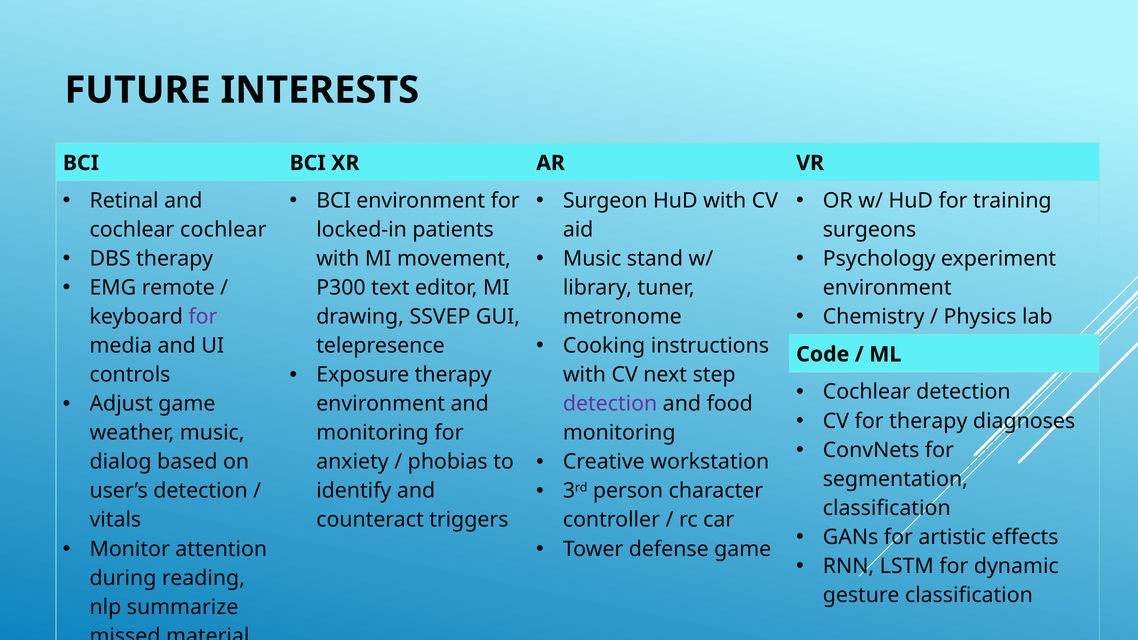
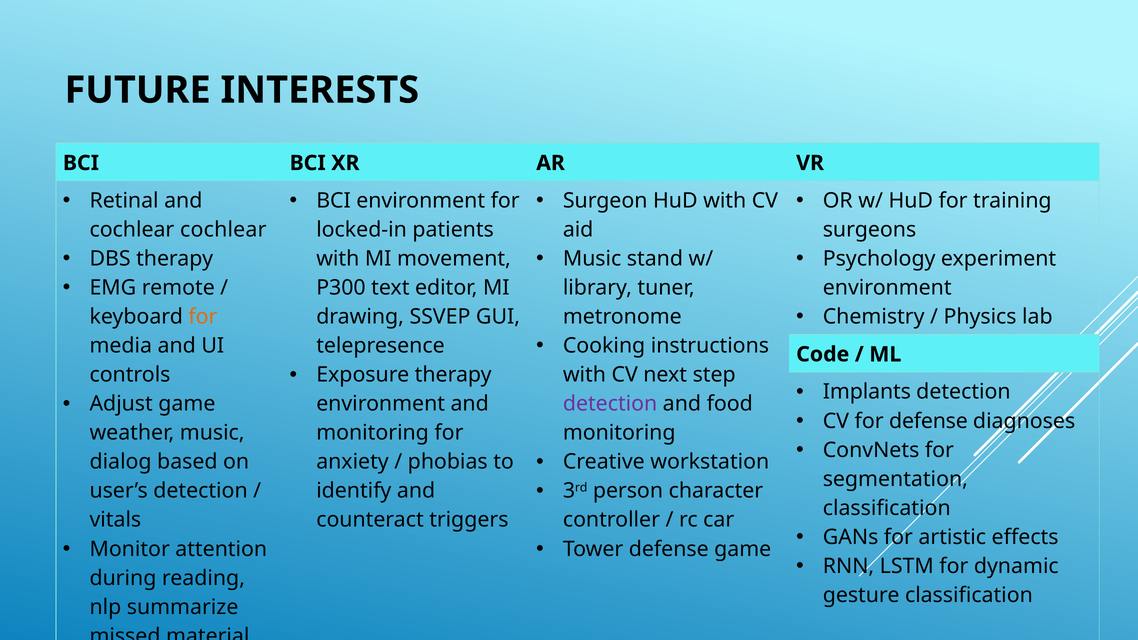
for at (203, 317) colour: purple -> orange
Cochlear at (867, 392): Cochlear -> Implants
for therapy: therapy -> defense
